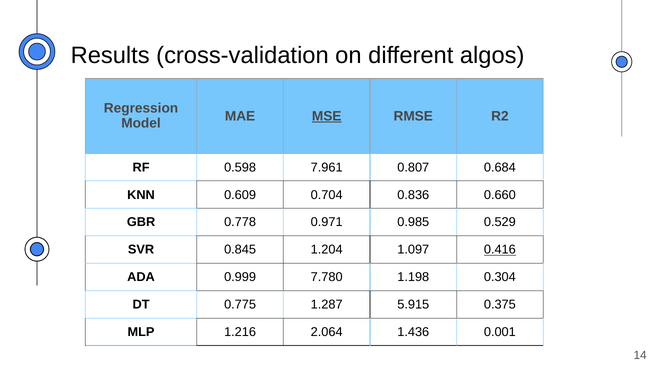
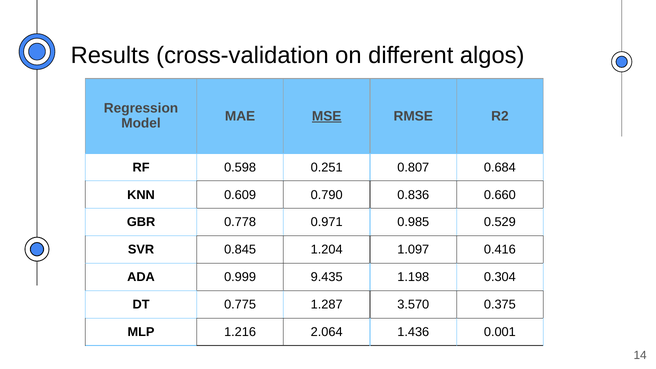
7.961: 7.961 -> 0.251
0.704: 0.704 -> 0.790
0.416 underline: present -> none
7.780: 7.780 -> 9.435
5.915: 5.915 -> 3.570
